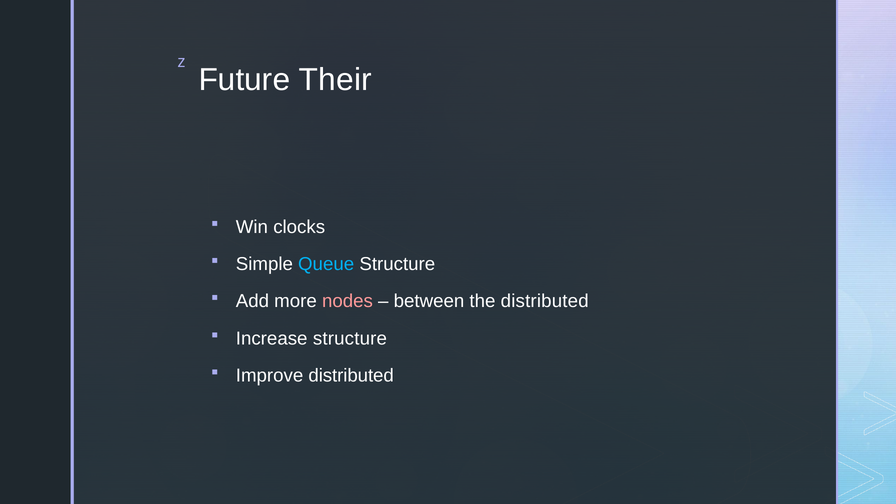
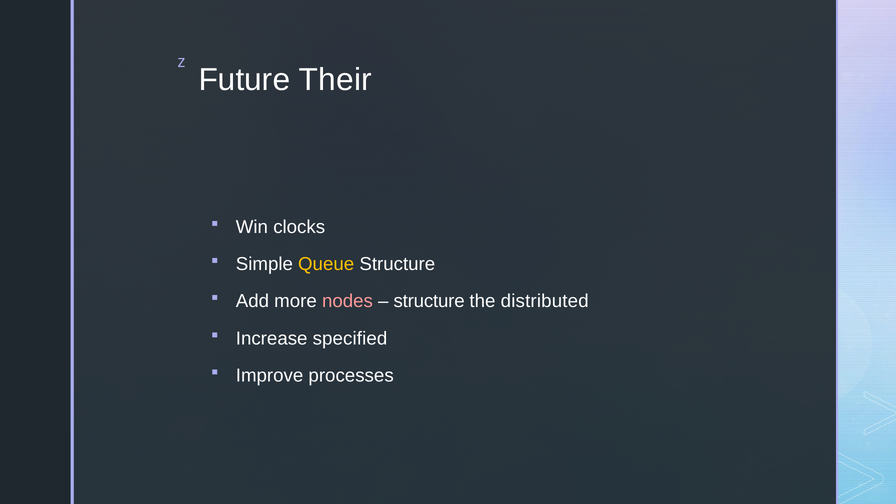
Queue colour: light blue -> yellow
between at (429, 301): between -> structure
Increase structure: structure -> specified
Improve distributed: distributed -> processes
